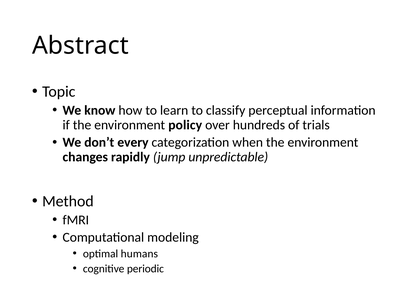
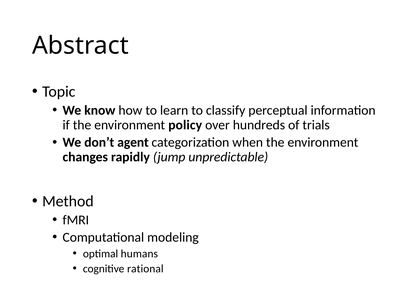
every: every -> agent
periodic: periodic -> rational
